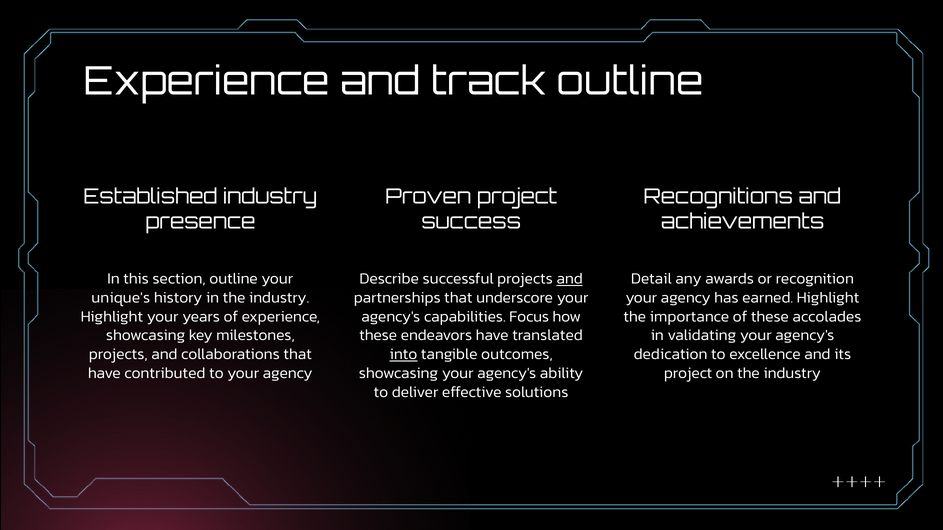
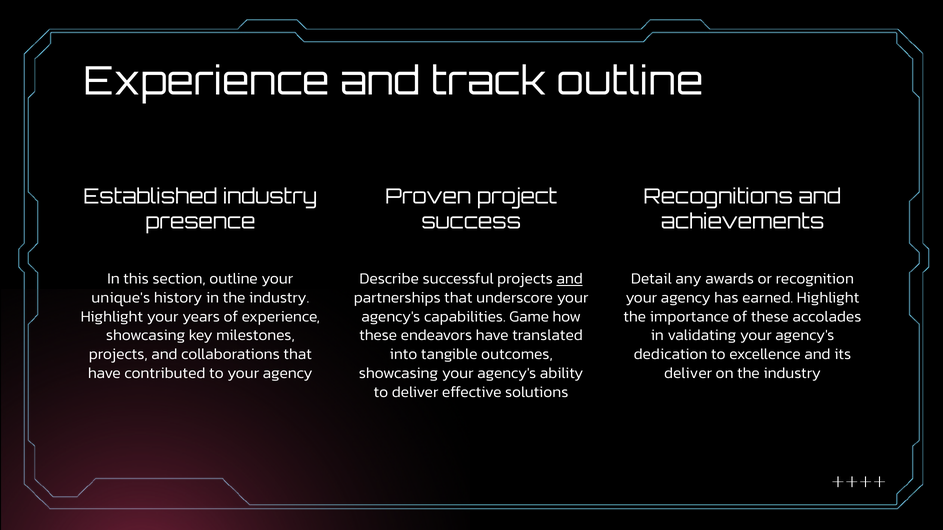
Focus: Focus -> Game
into underline: present -> none
project at (688, 373): project -> deliver
